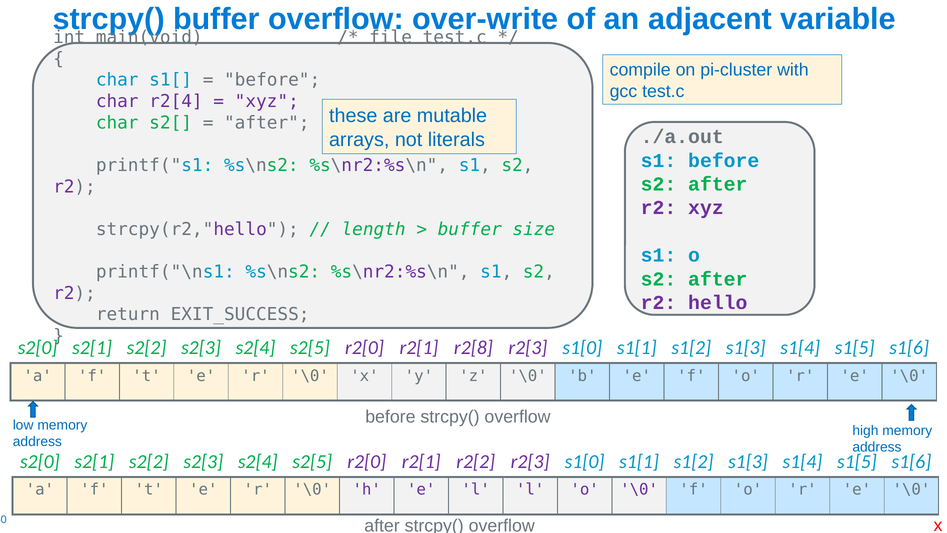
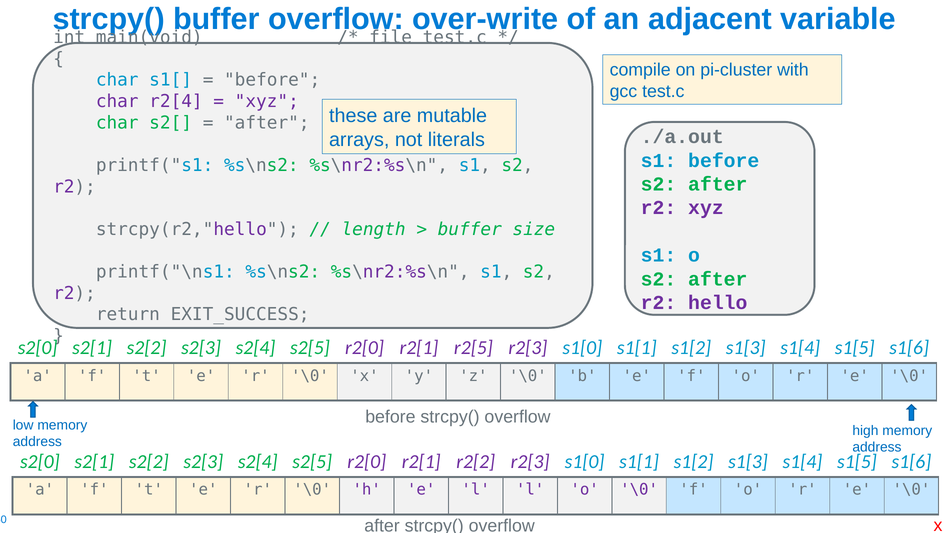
r2[8: r2[8 -> r2[5
